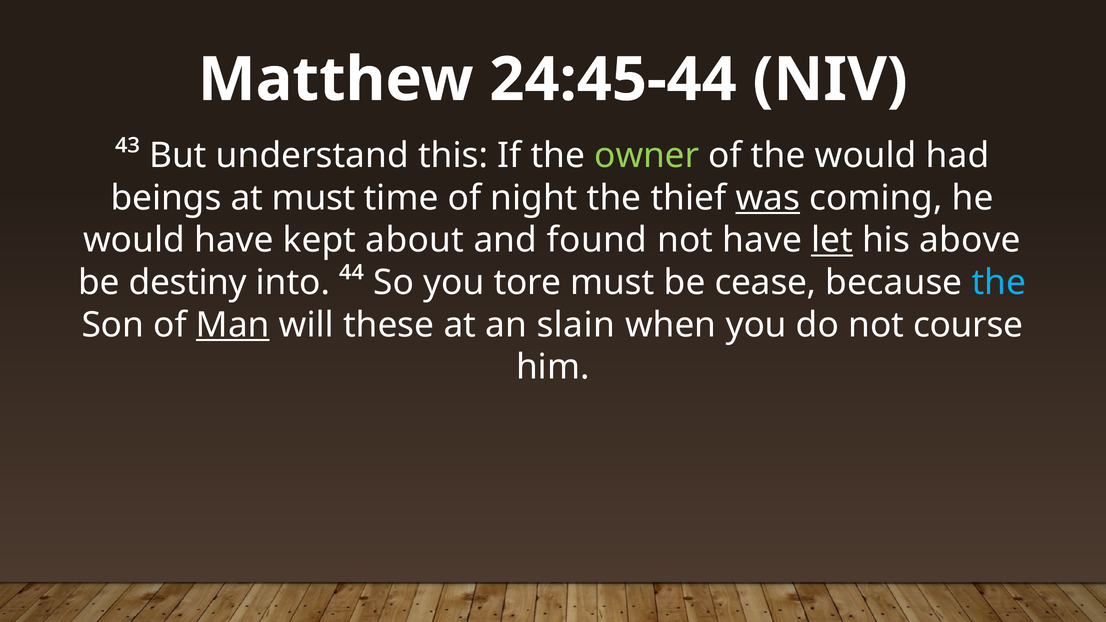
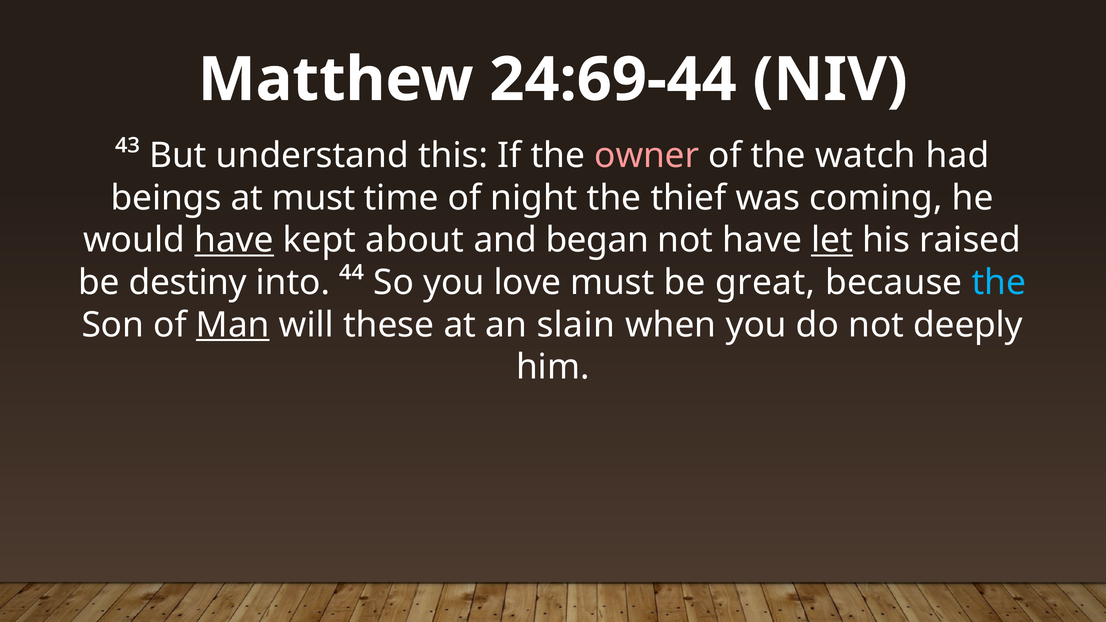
24:45-44: 24:45-44 -> 24:69-44
owner colour: light green -> pink
the would: would -> watch
was underline: present -> none
have at (234, 240) underline: none -> present
found: found -> began
above: above -> raised
tore: tore -> love
cease: cease -> great
course: course -> deeply
